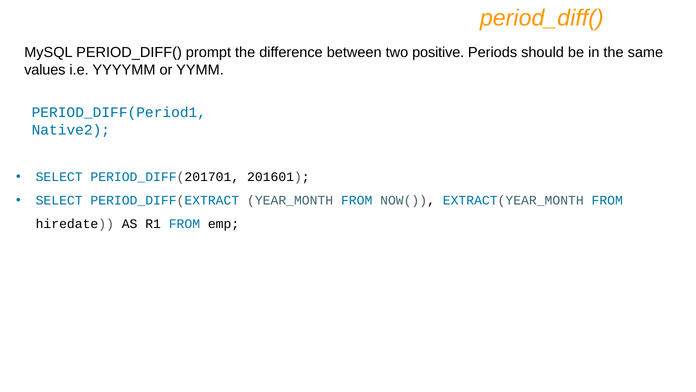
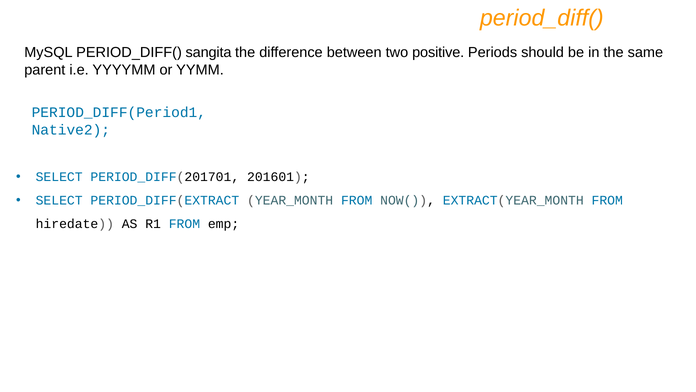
prompt: prompt -> sangita
values: values -> parent
